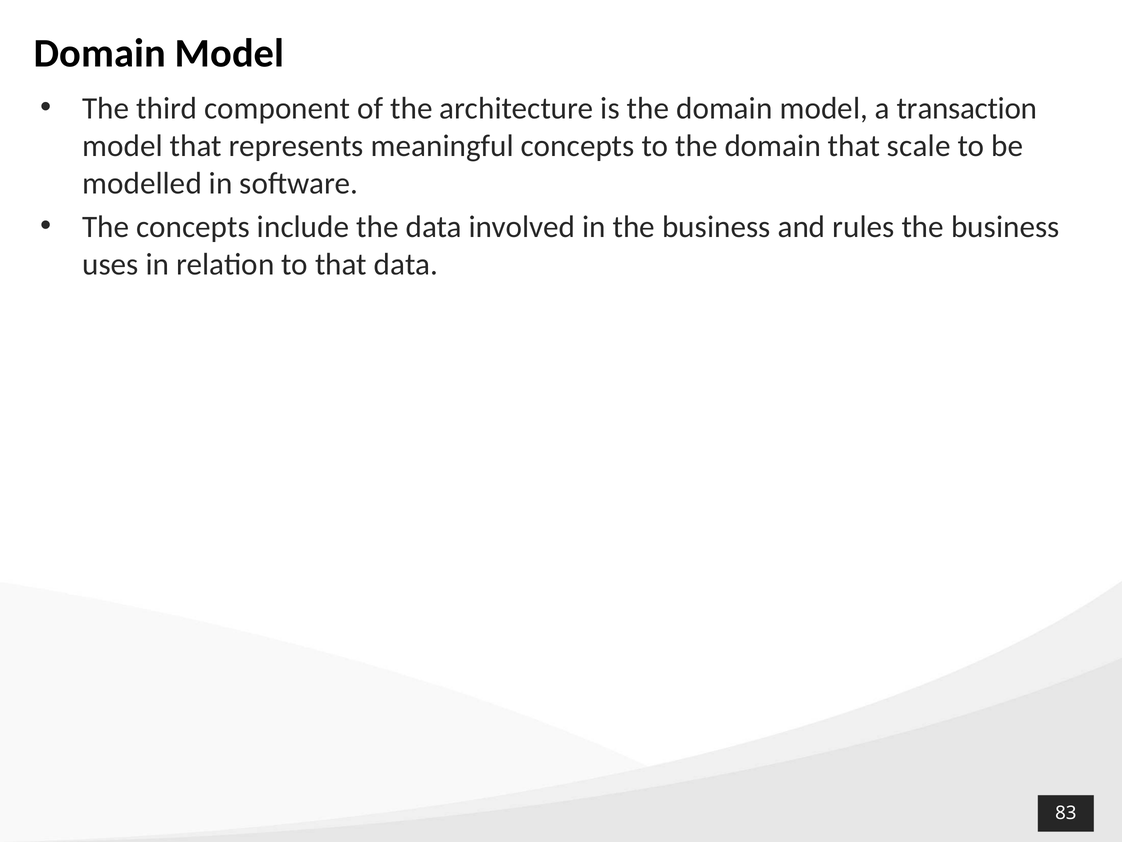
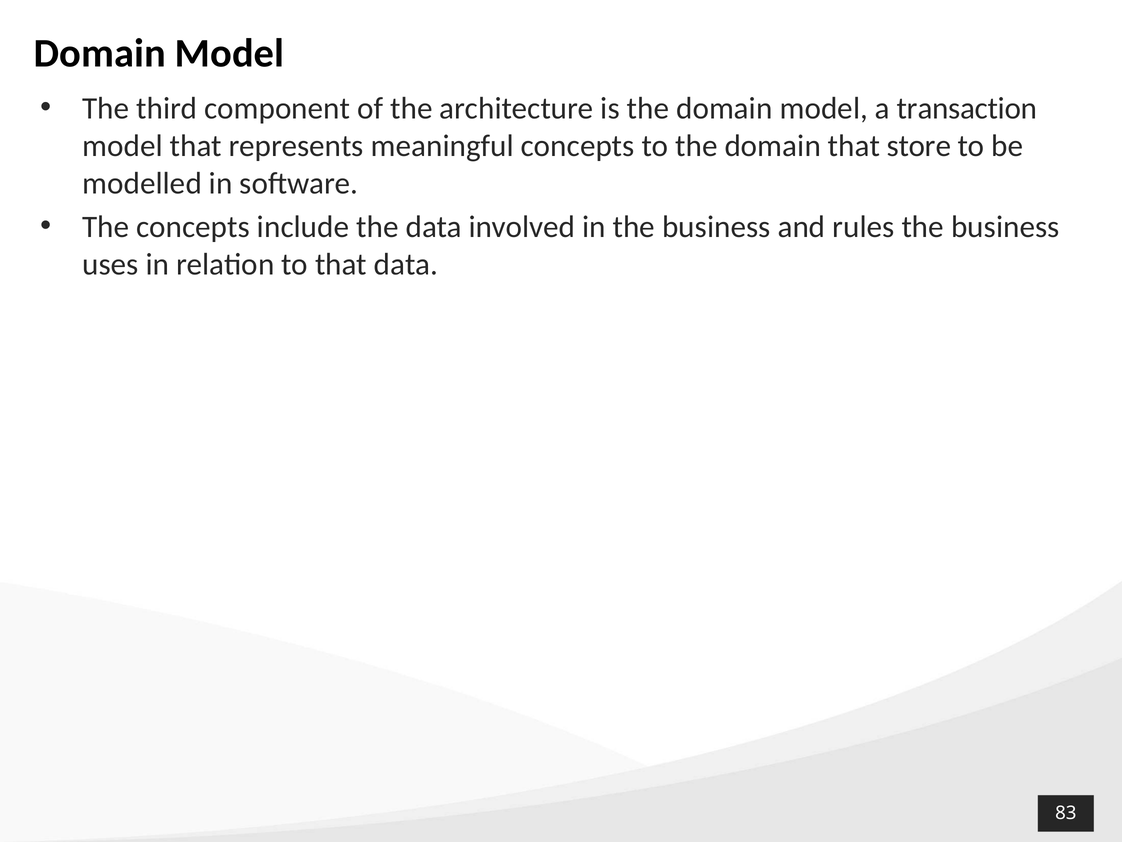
scale: scale -> store
